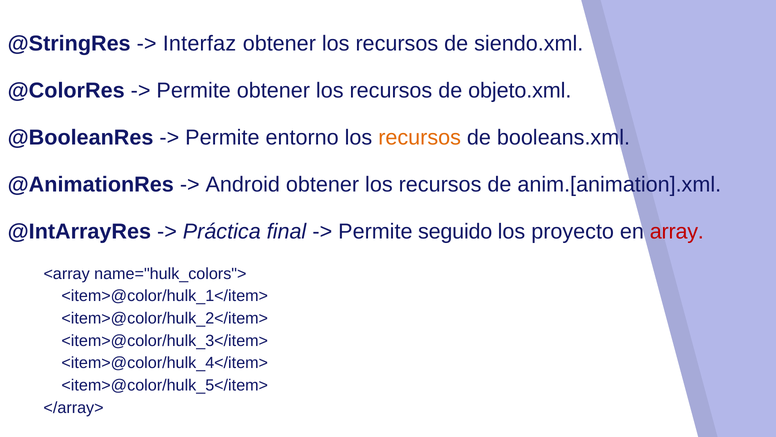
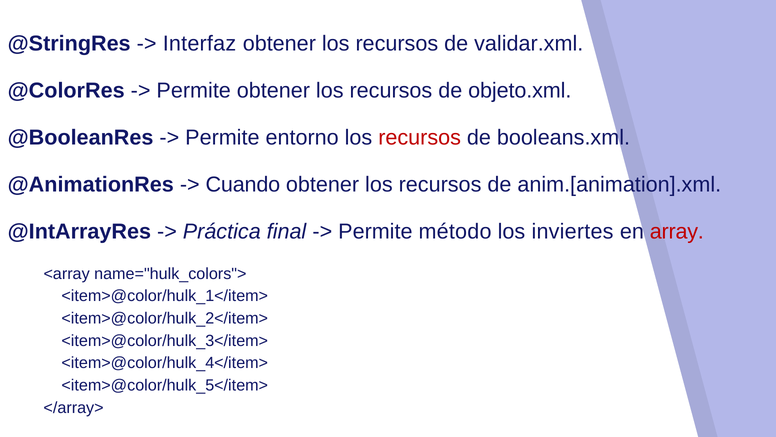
siendo.xml: siendo.xml -> validar.xml
recursos at (420, 138) colour: orange -> red
Android: Android -> Cuando
seguido: seguido -> método
proyecto: proyecto -> inviertes
